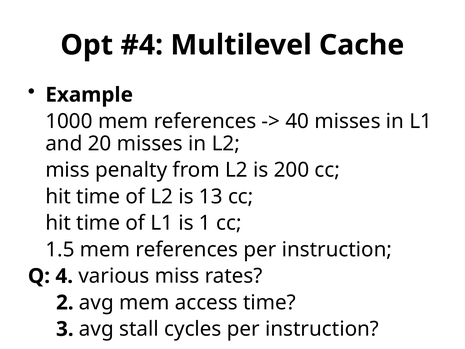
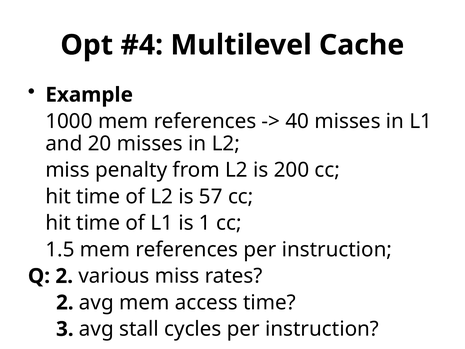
13: 13 -> 57
Q 4: 4 -> 2
